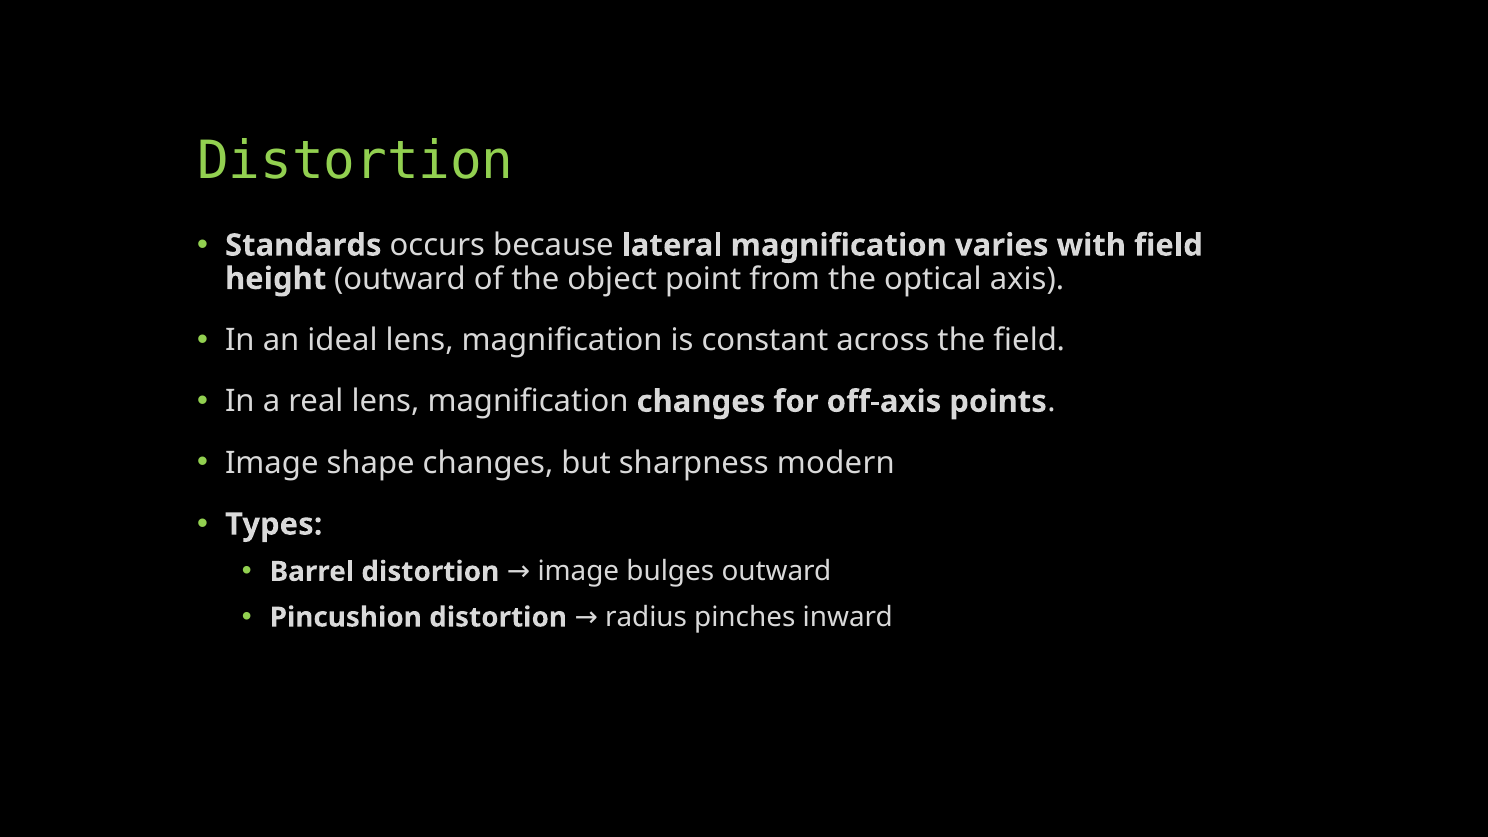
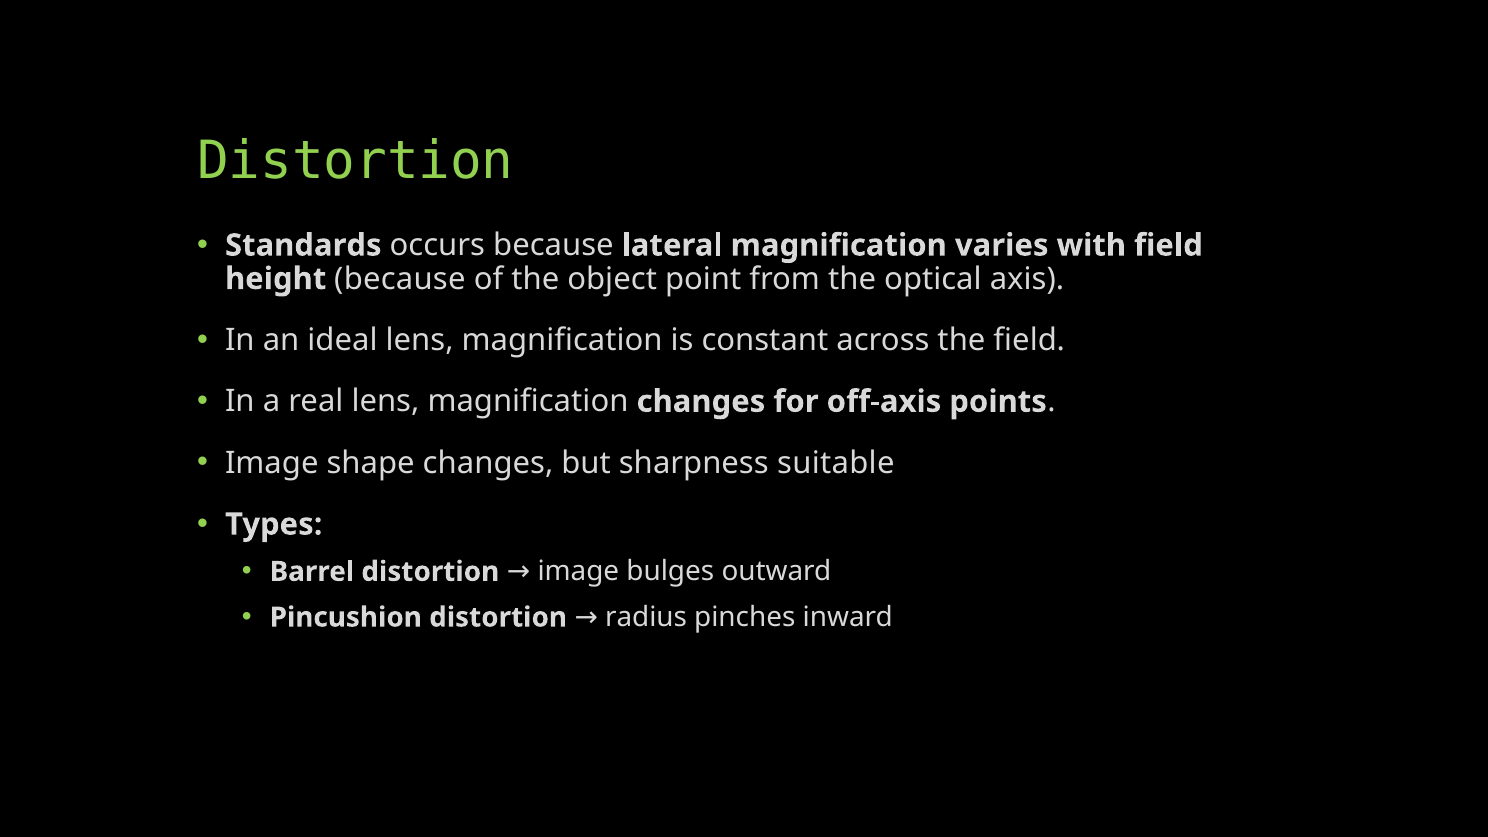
height outward: outward -> because
modern: modern -> suitable
